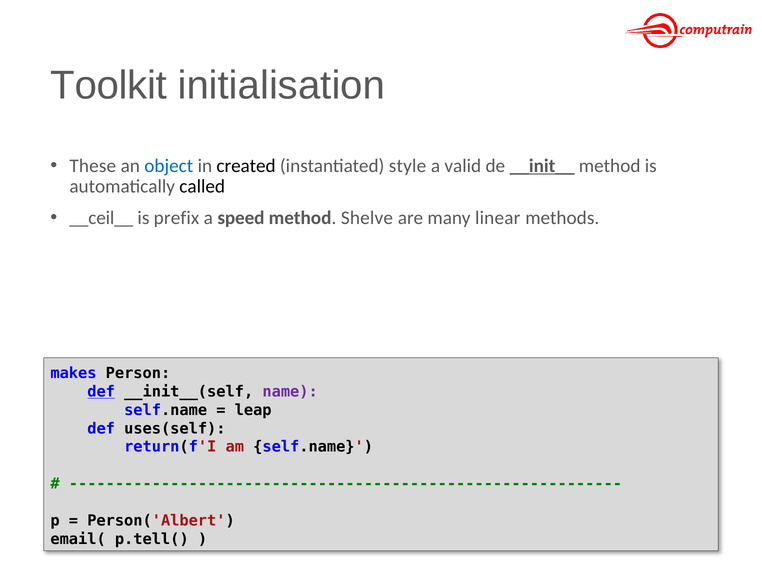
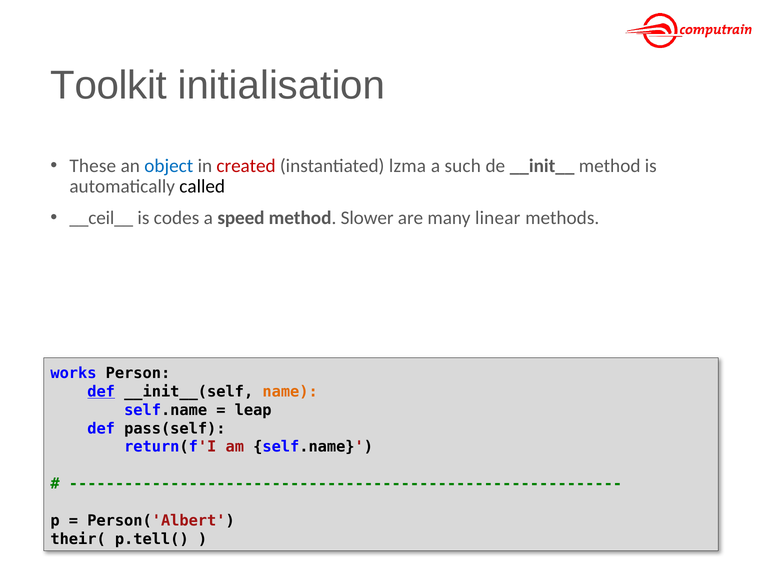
created colour: black -> red
style: style -> lzma
valid: valid -> such
__init__ underline: present -> none
prefix: prefix -> codes
Shelve: Shelve -> Slower
makes: makes -> works
name colour: purple -> orange
uses(self: uses(self -> pass(self
email(: email( -> their(
